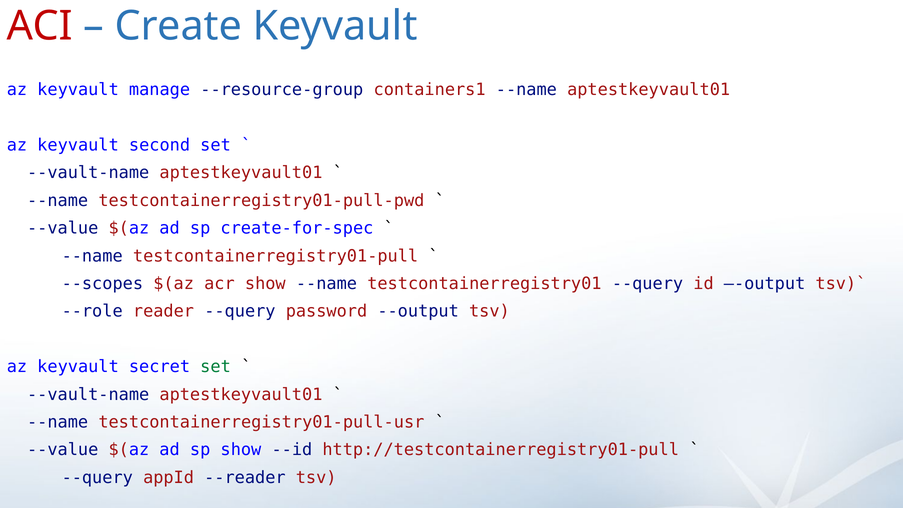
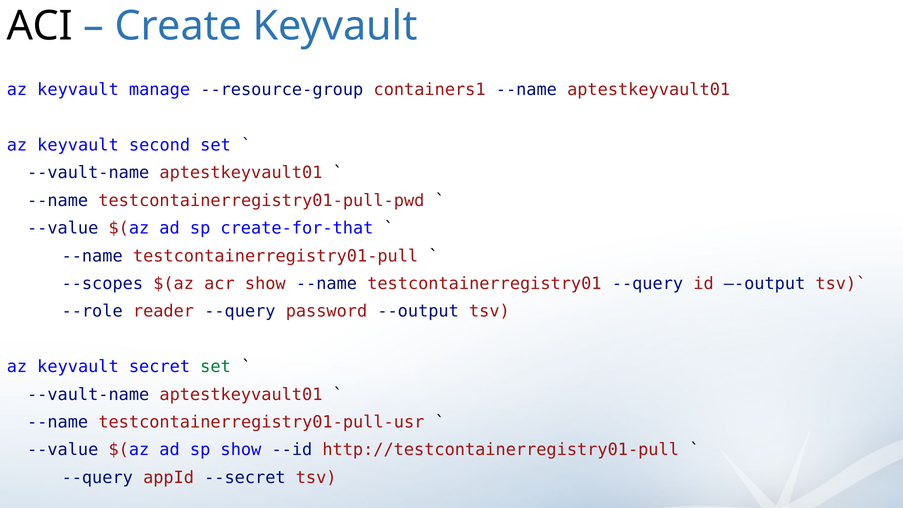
ACI colour: red -> black
create-for-spec: create-for-spec -> create-for-that
--reader: --reader -> --secret
